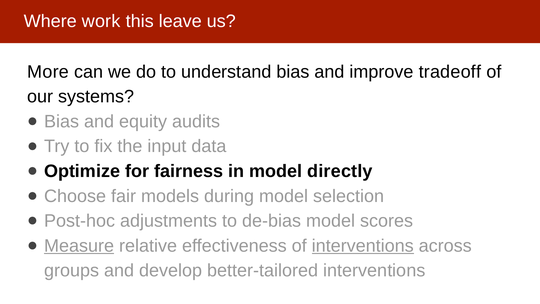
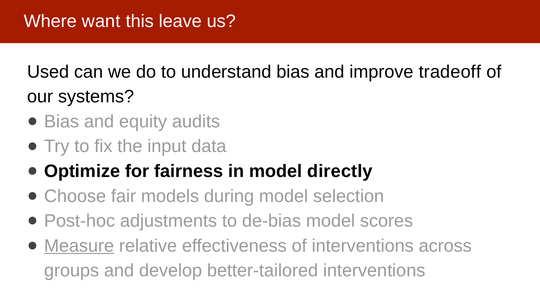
work: work -> want
More: More -> Used
interventions at (363, 246) underline: present -> none
